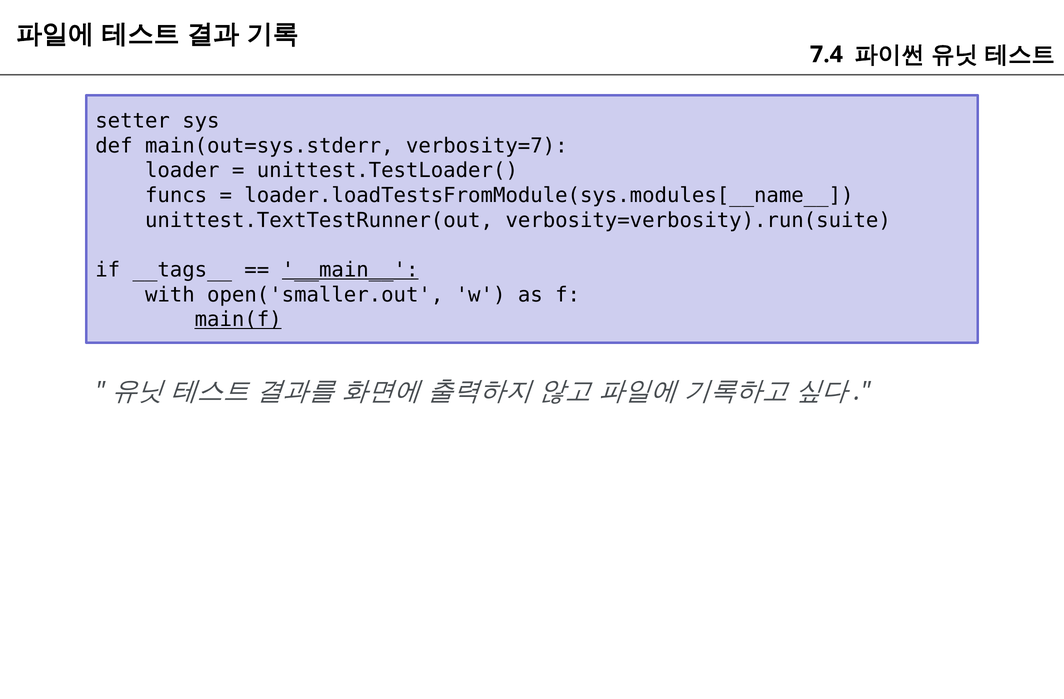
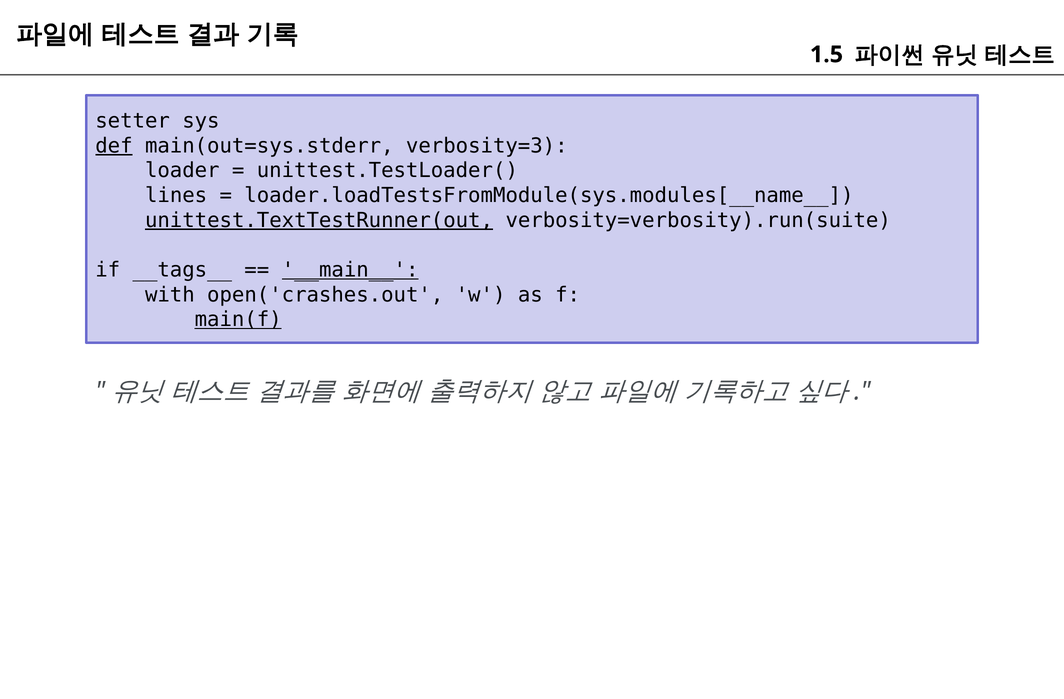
7.4: 7.4 -> 1.5
def underline: none -> present
verbosity=7: verbosity=7 -> verbosity=3
funcs: funcs -> lines
unittest.TextTestRunner(out underline: none -> present
open('smaller.out: open('smaller.out -> open('crashes.out
